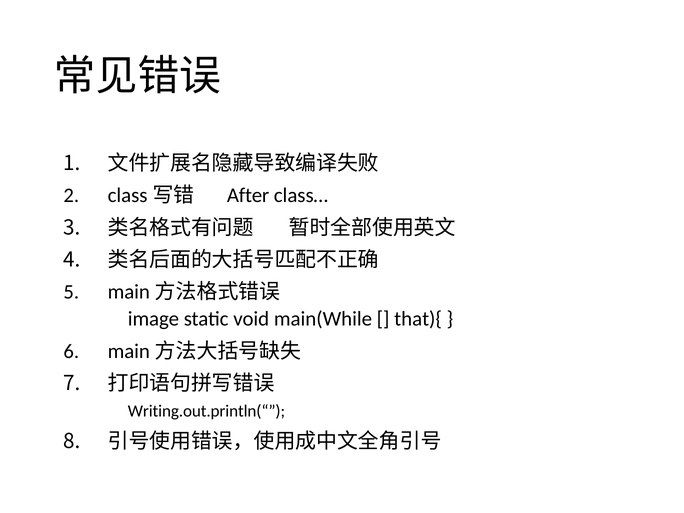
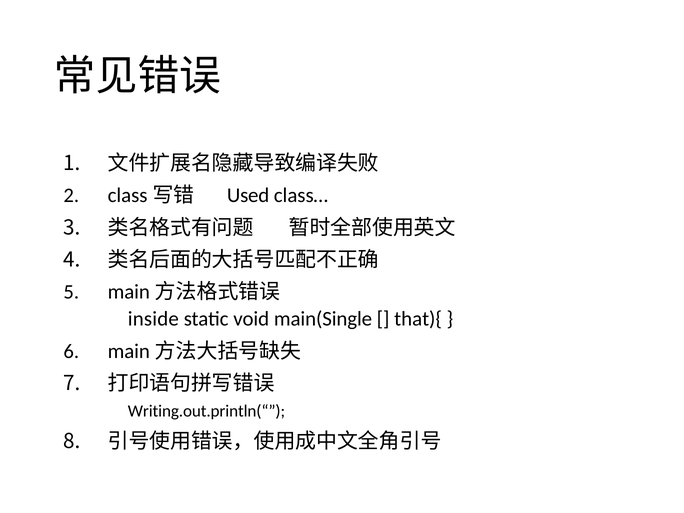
After: After -> Used
image: image -> inside
main(While: main(While -> main(Single
